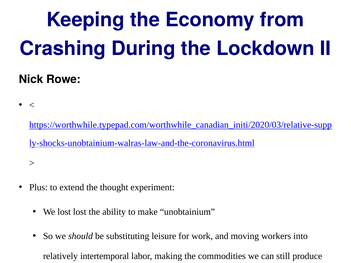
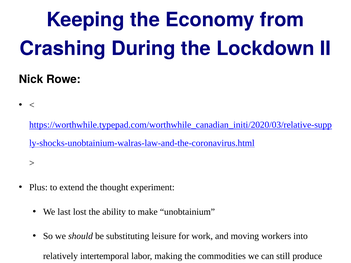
We lost: lost -> last
